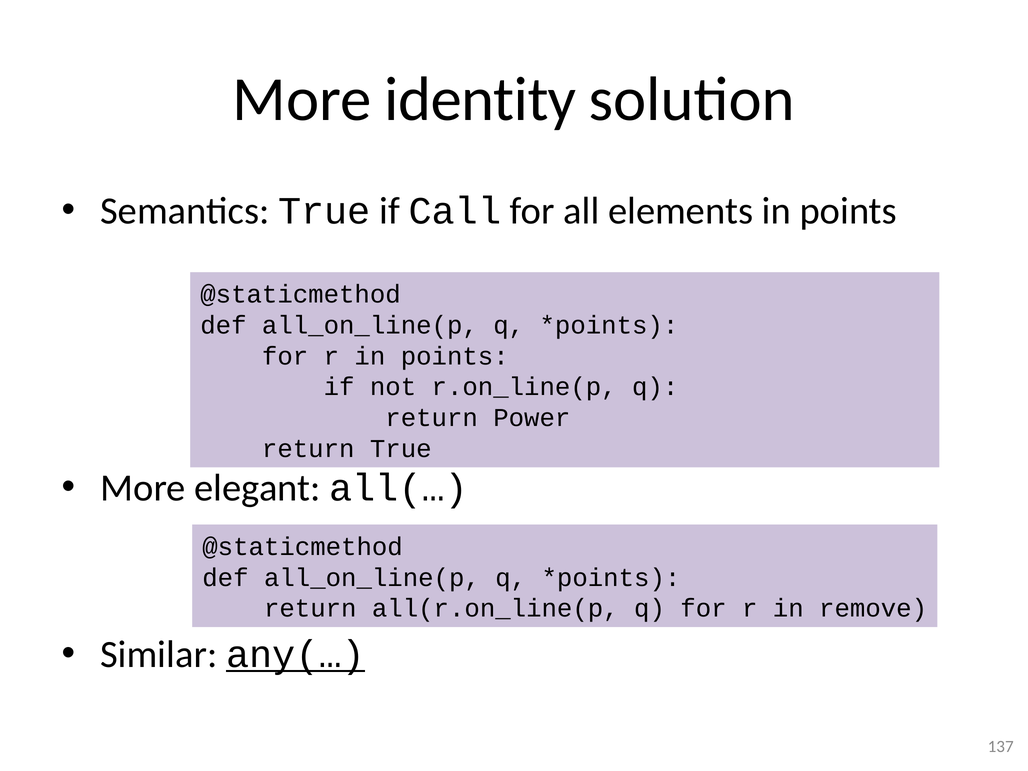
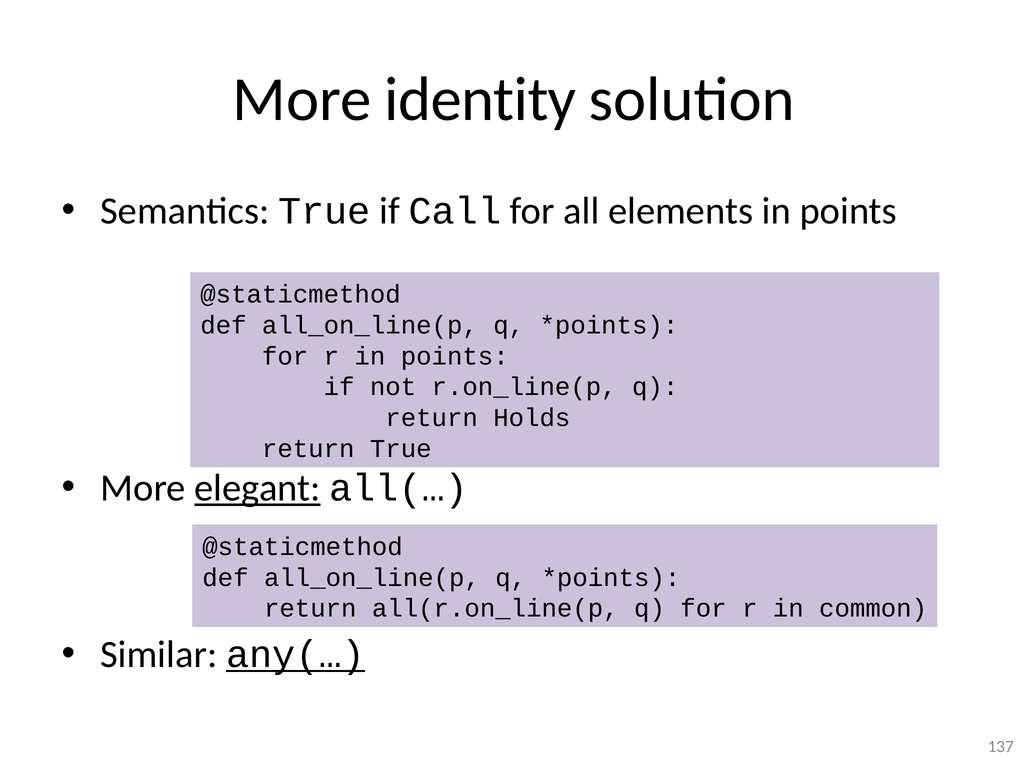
Power: Power -> Holds
elegant underline: none -> present
remove: remove -> common
